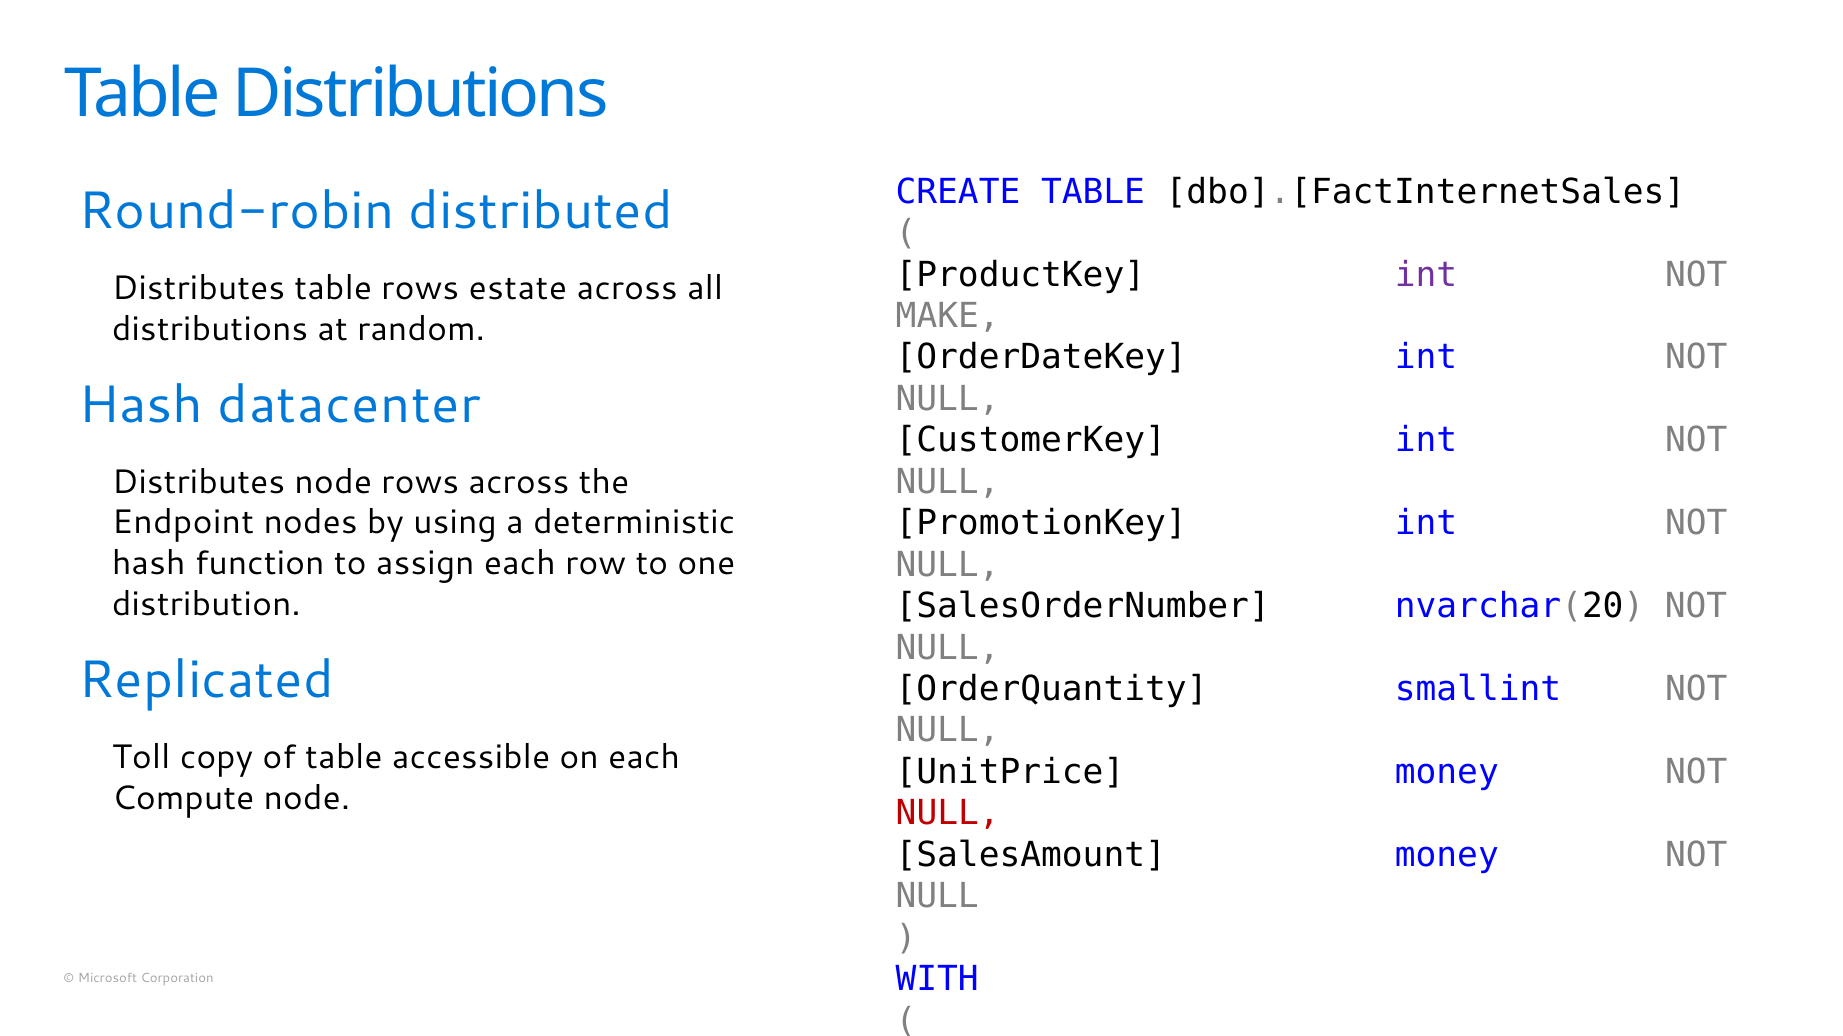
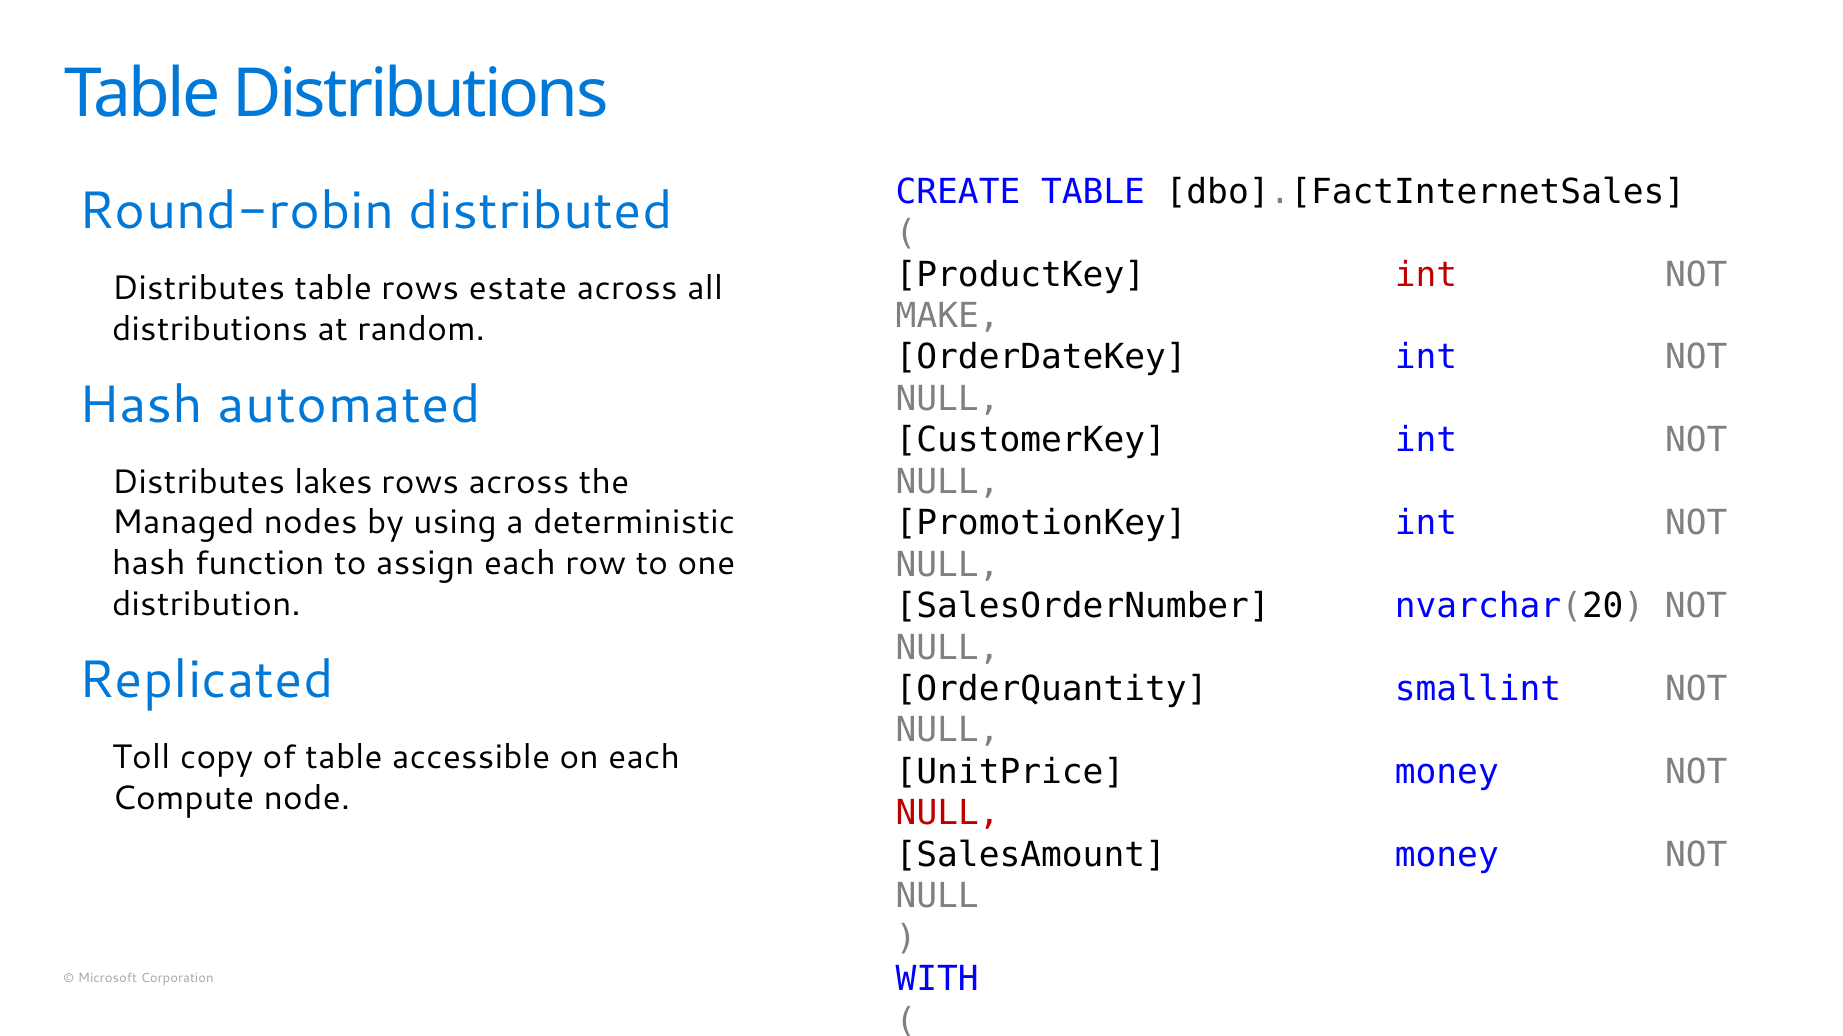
int at (1426, 275) colour: purple -> red
datacenter: datacenter -> automated
Distributes node: node -> lakes
Endpoint: Endpoint -> Managed
